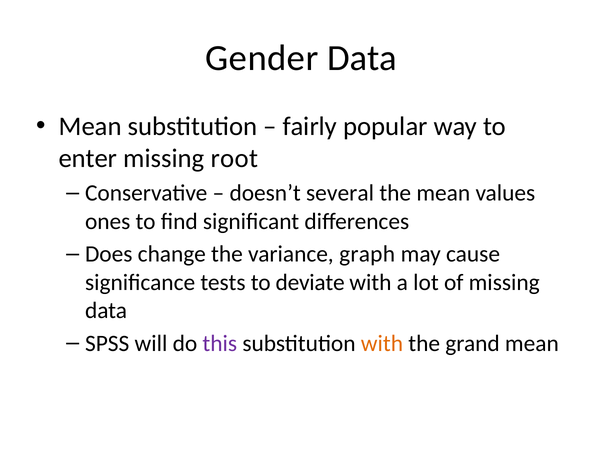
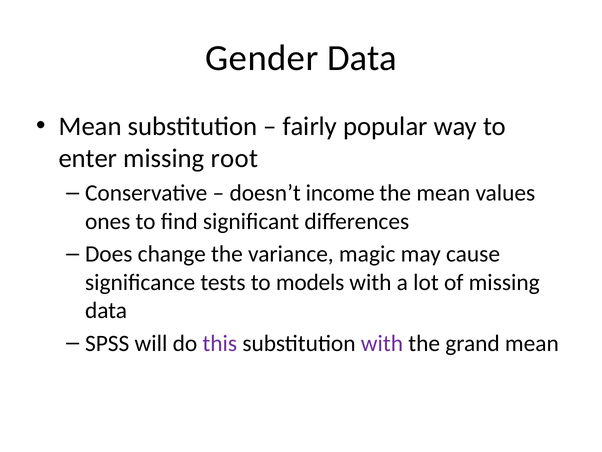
several: several -> income
graph: graph -> magic
deviate: deviate -> models
with at (382, 343) colour: orange -> purple
